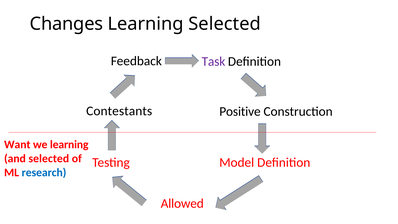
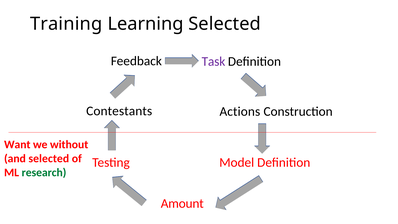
Changes: Changes -> Training
Positive: Positive -> Actions
we learning: learning -> without
research colour: blue -> green
Allowed: Allowed -> Amount
